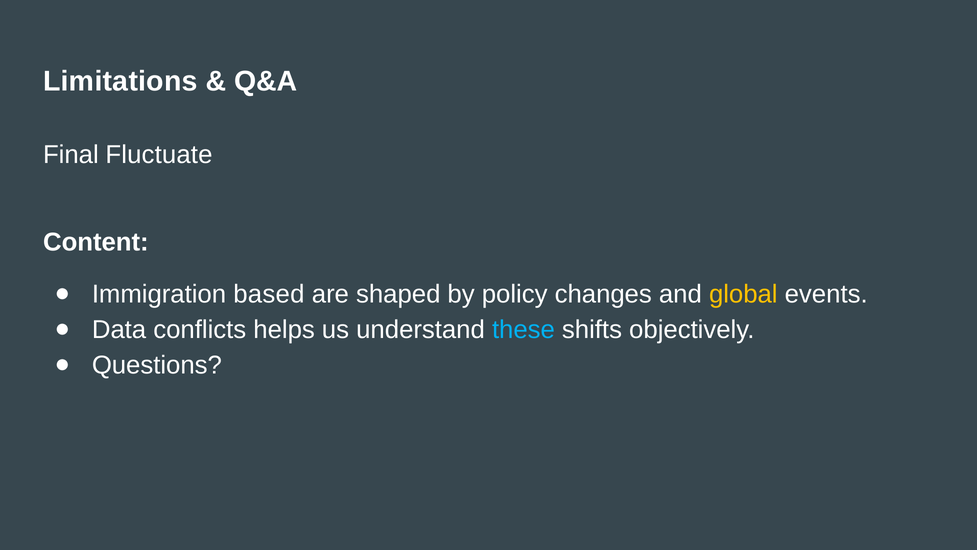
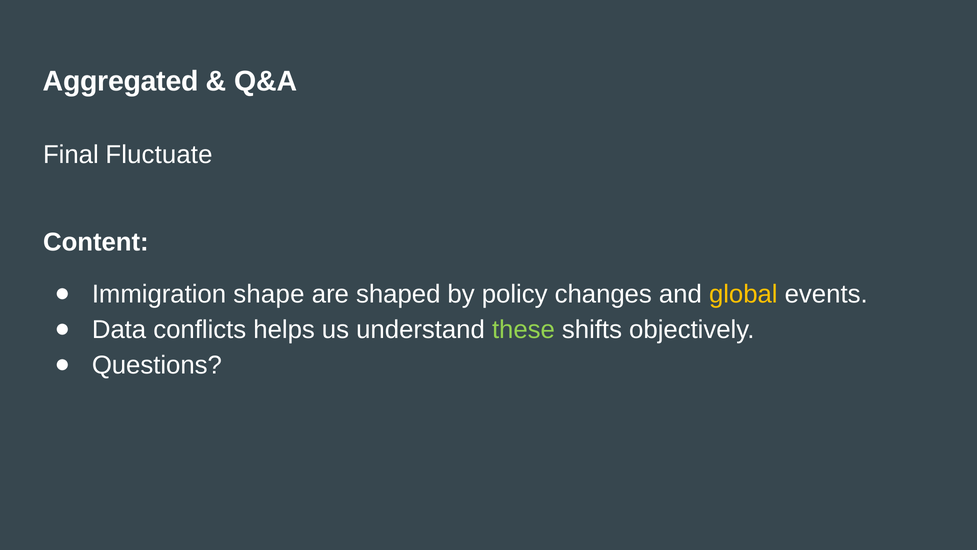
Limitations: Limitations -> Aggregated
based: based -> shape
these colour: light blue -> light green
